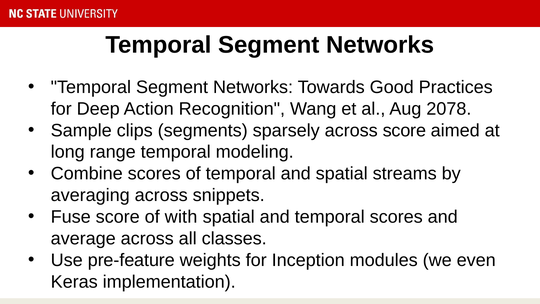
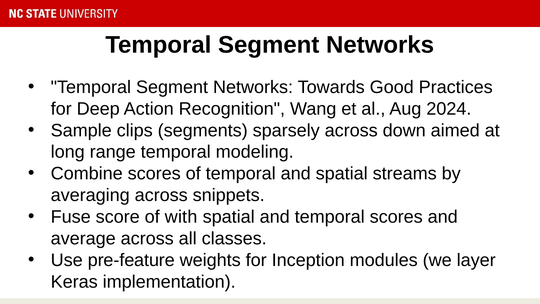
2078: 2078 -> 2024
across score: score -> down
even: even -> layer
